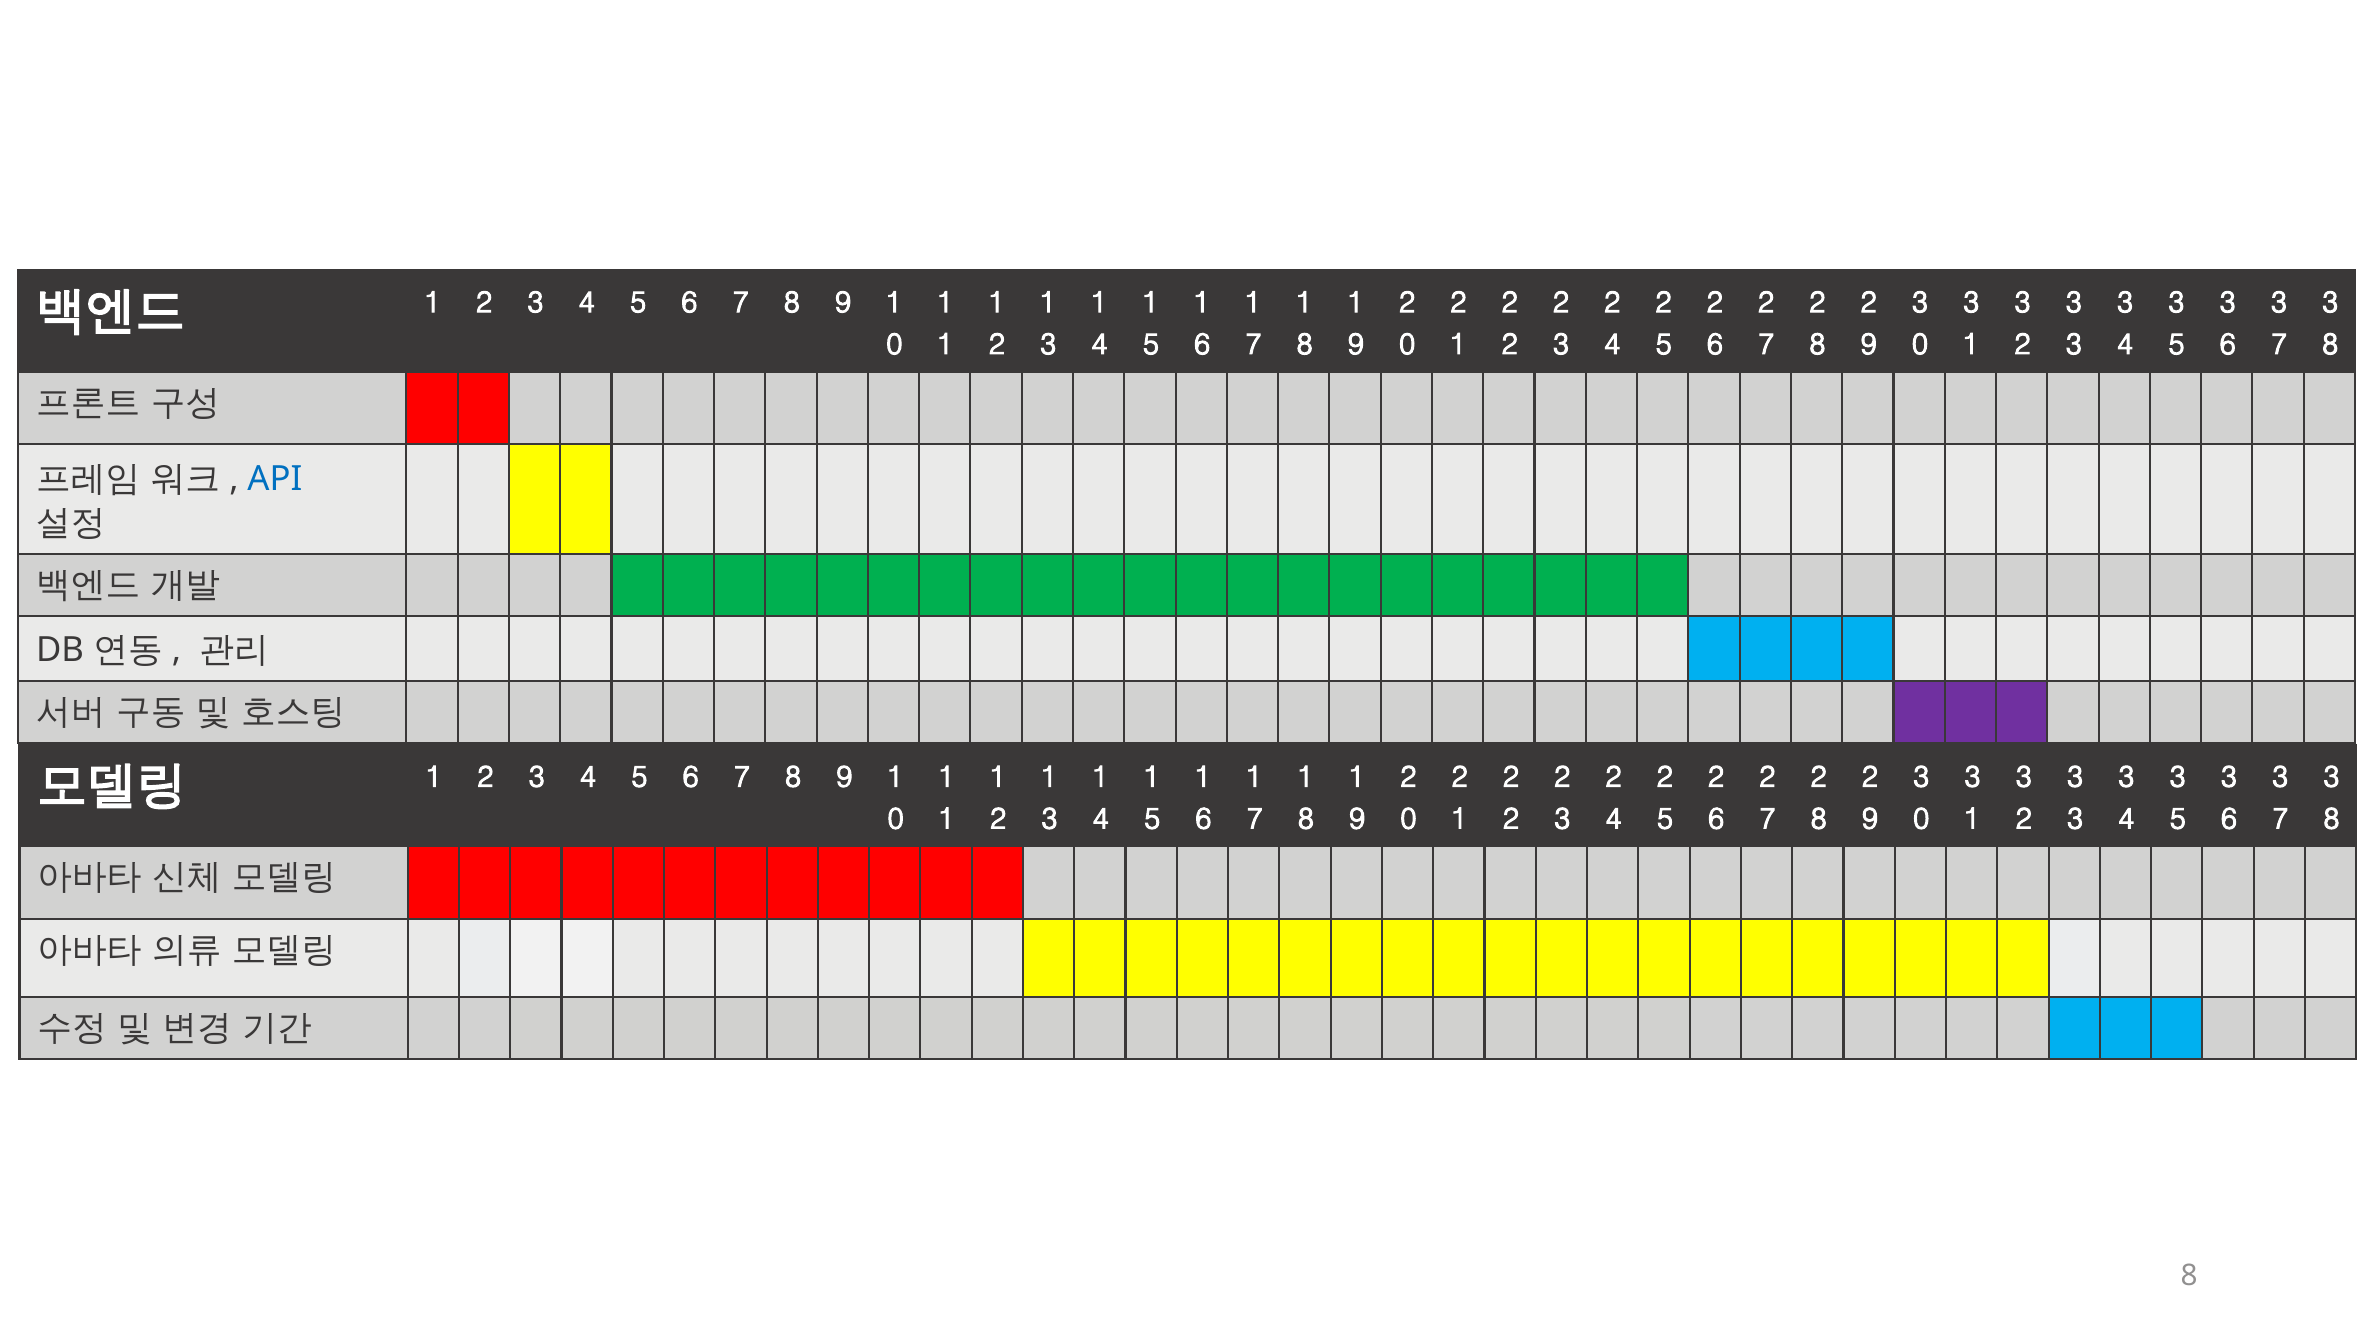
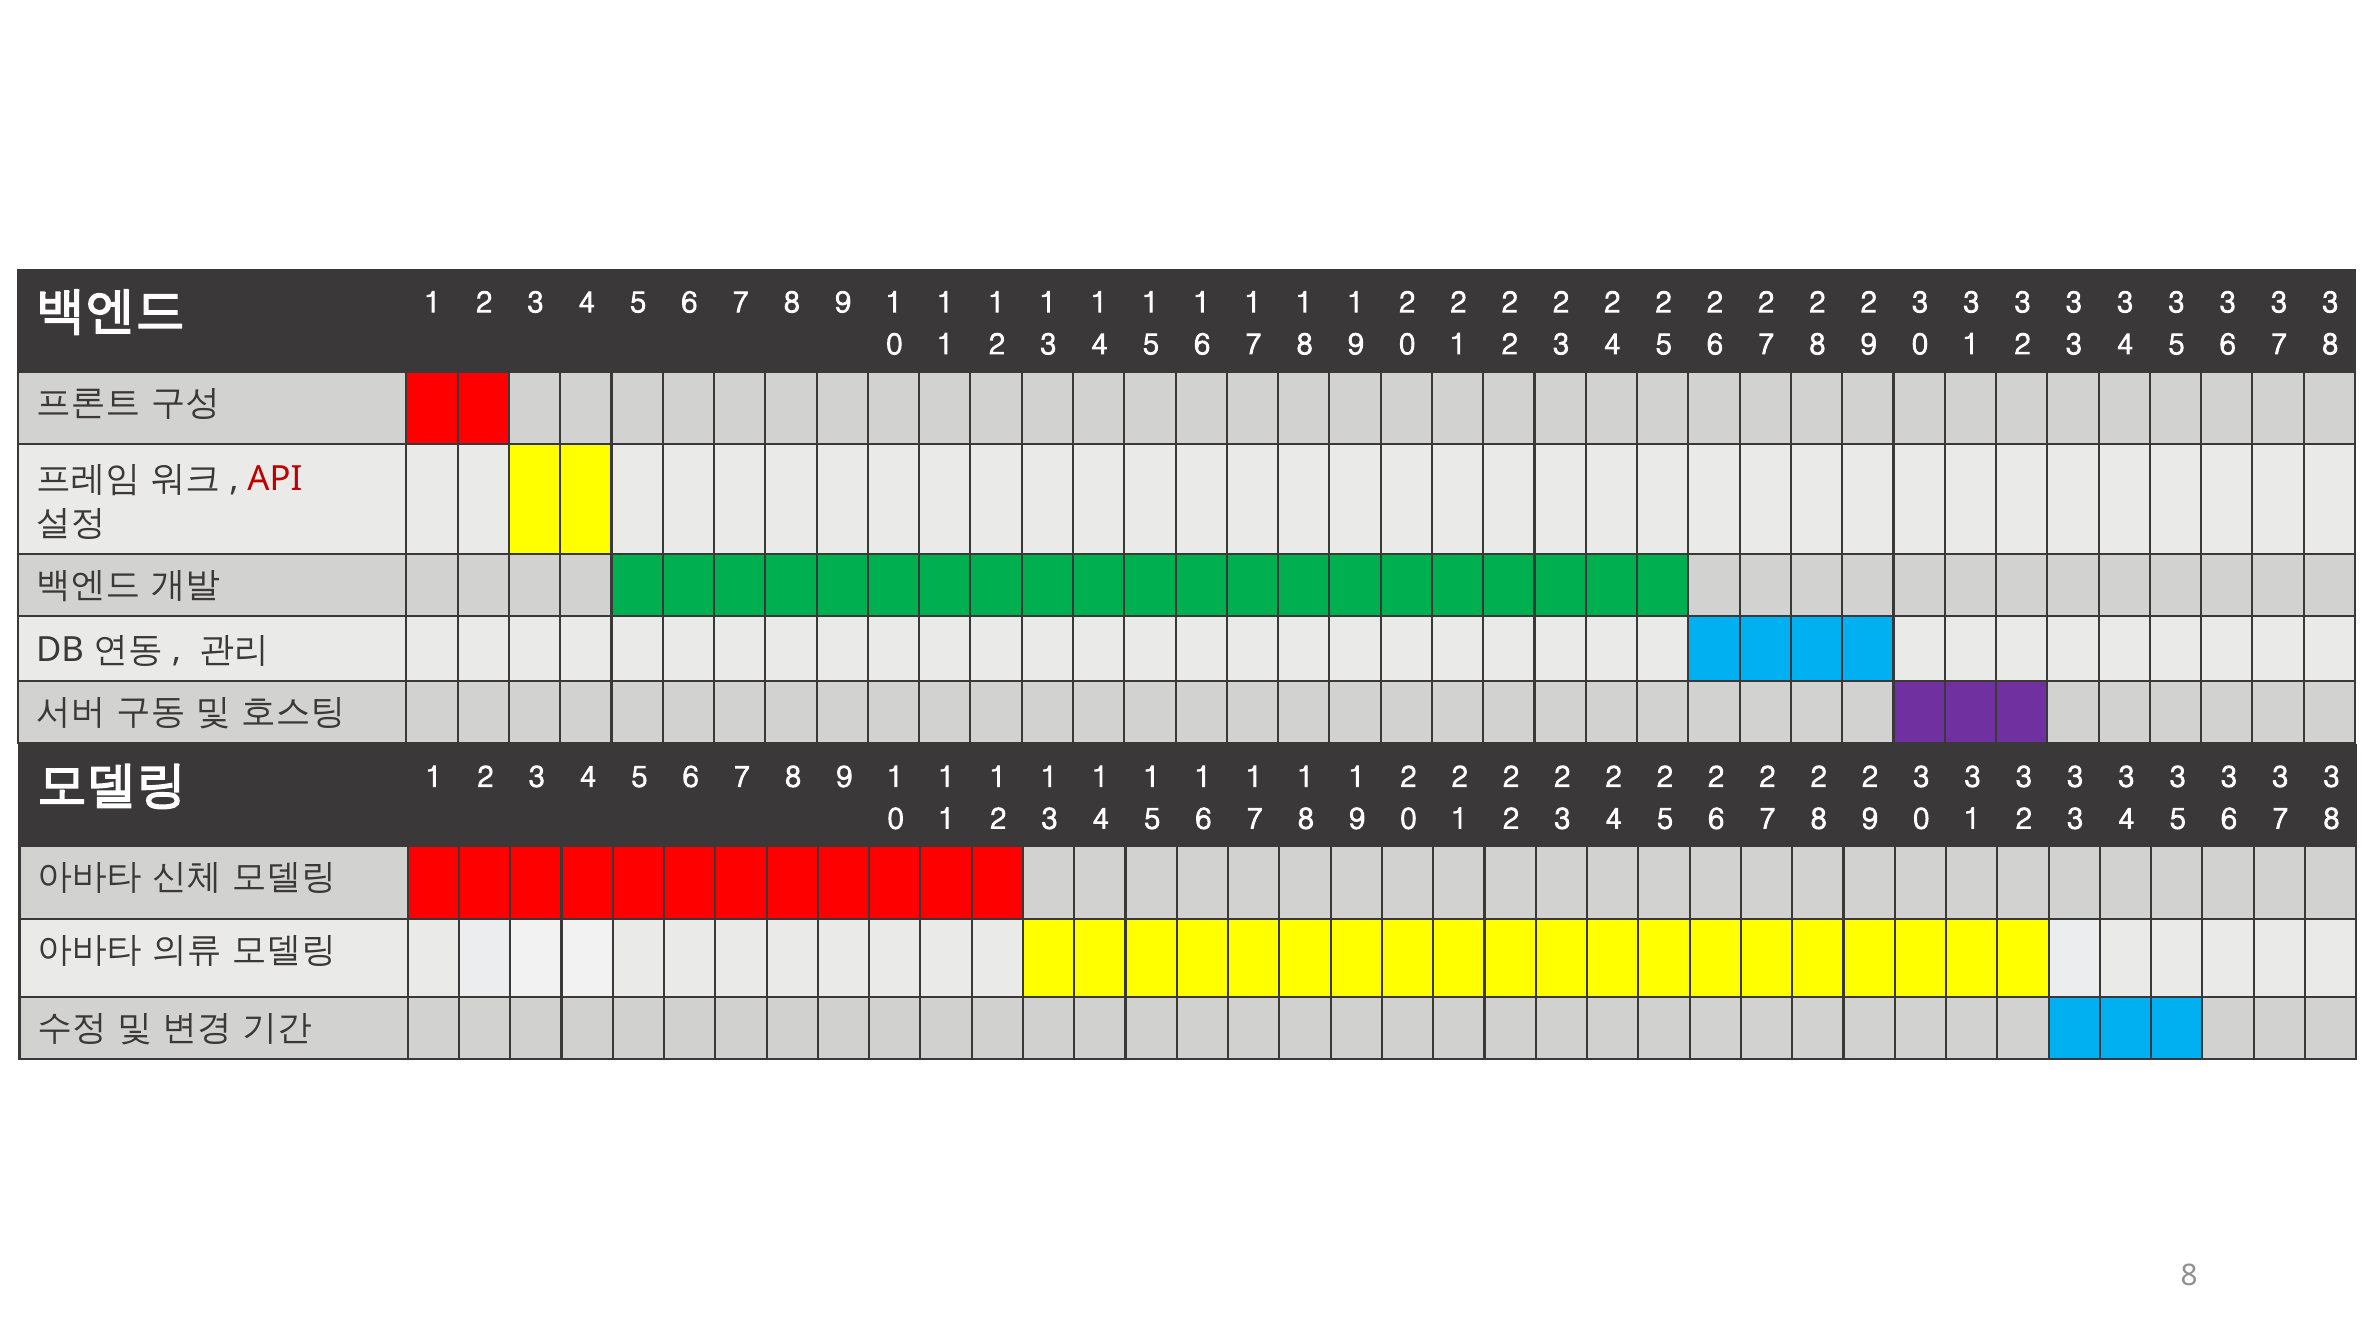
API colour: blue -> red
